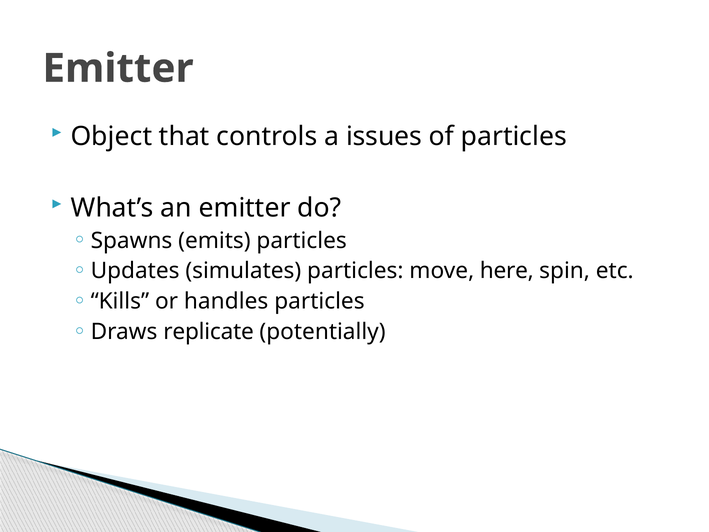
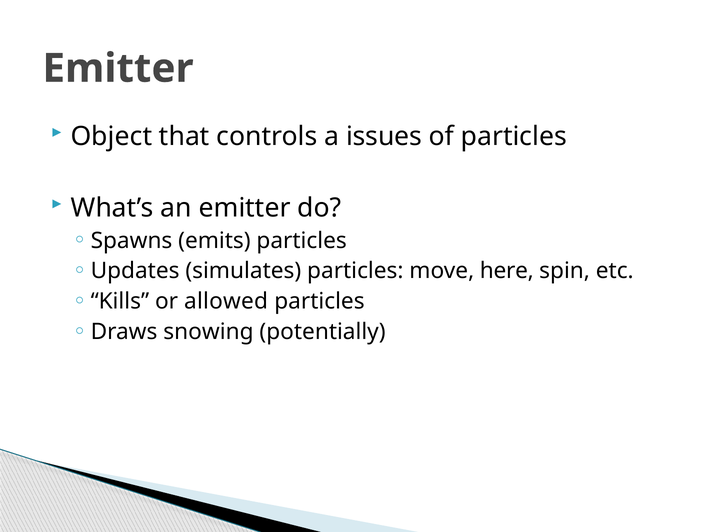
handles: handles -> allowed
replicate: replicate -> snowing
